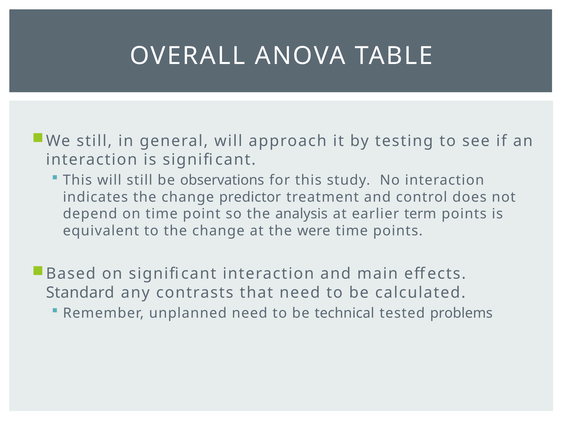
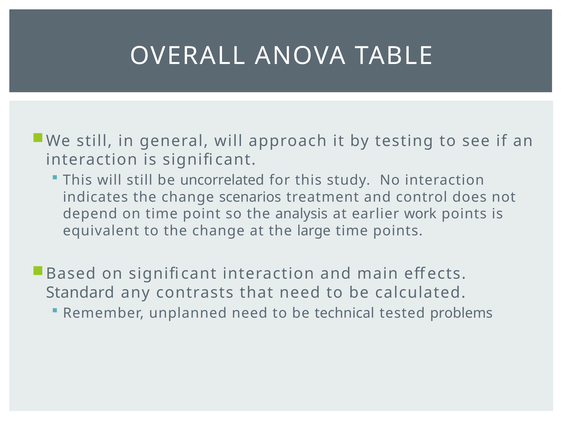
observations: observations -> uncorrelated
predictor: predictor -> scenarios
term: term -> work
were: were -> large
